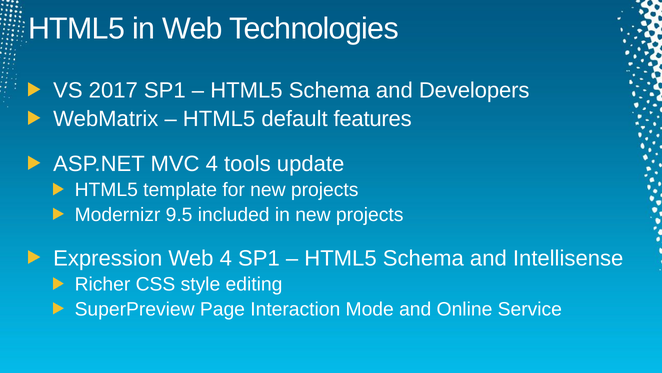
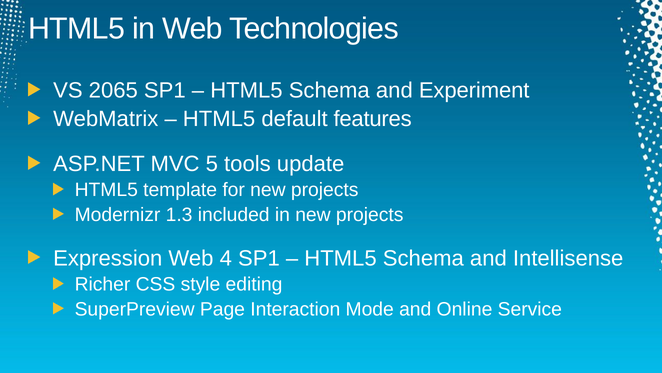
2017: 2017 -> 2065
Developers: Developers -> Experiment
MVC 4: 4 -> 5
9.5: 9.5 -> 1.3
